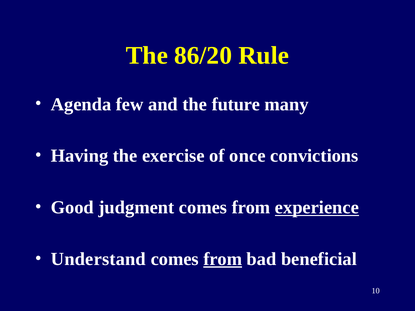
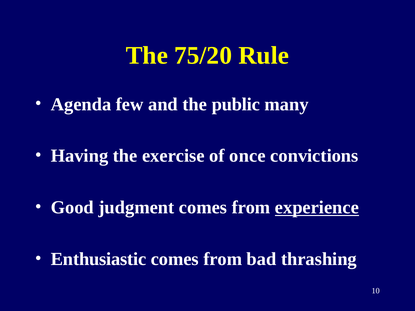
86/20: 86/20 -> 75/20
future: future -> public
Understand: Understand -> Enthusiastic
from at (223, 259) underline: present -> none
beneficial: beneficial -> thrashing
